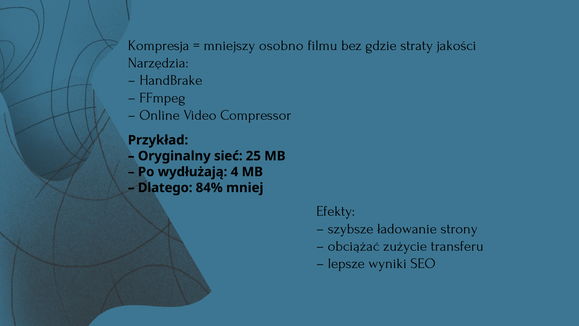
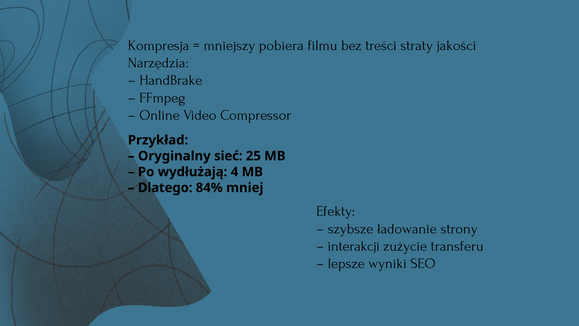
osobno: osobno -> pobiera
gdzie: gdzie -> treści
obciążać: obciążać -> interakcji
